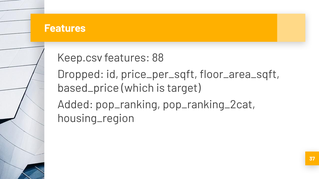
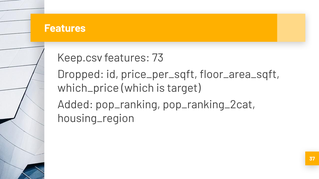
88: 88 -> 73
based_price: based_price -> which_price
